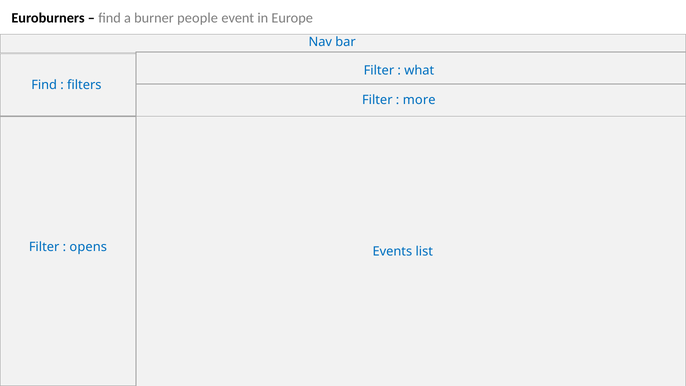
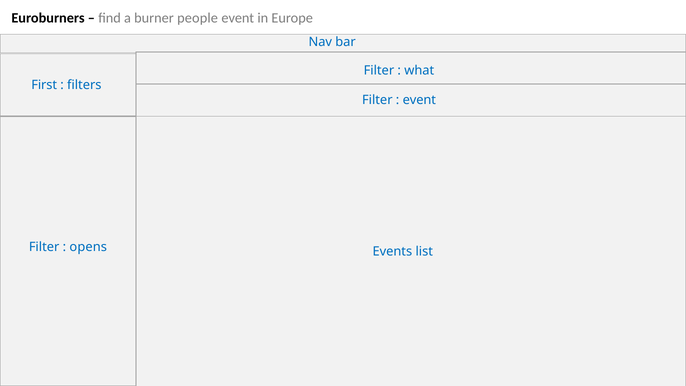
Find at (44, 85): Find -> First
more at (419, 100): more -> event
